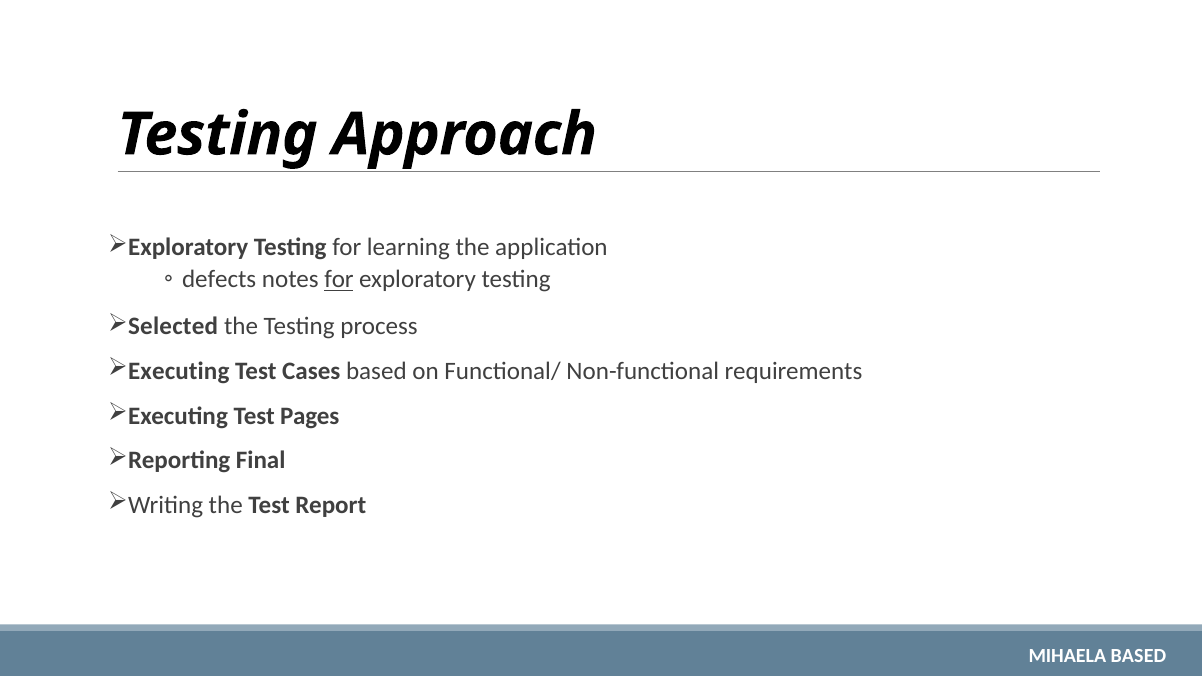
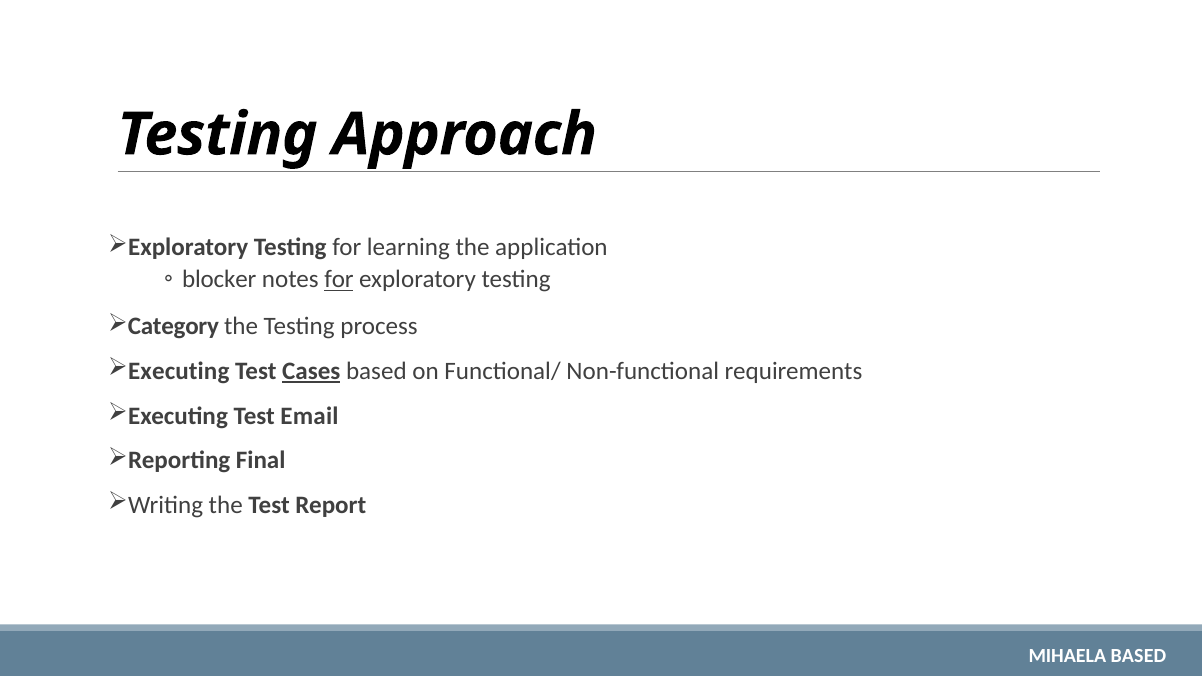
defects: defects -> blocker
Selected: Selected -> Category
Cases underline: none -> present
Pages: Pages -> Email
